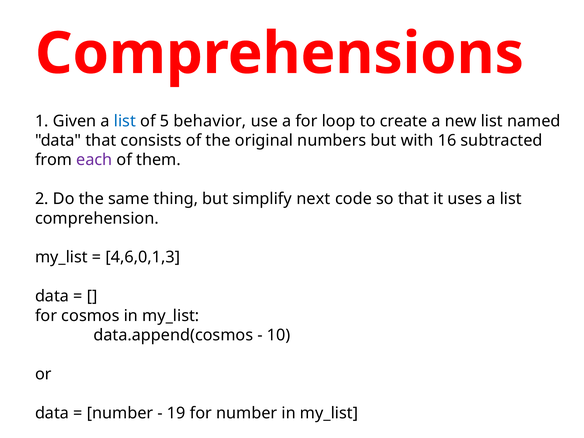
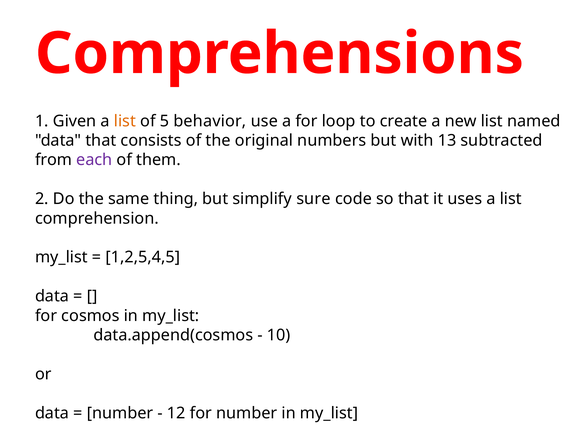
list at (125, 121) colour: blue -> orange
16: 16 -> 13
next: next -> sure
4,6,0,1,3: 4,6,0,1,3 -> 1,2,5,4,5
19: 19 -> 12
